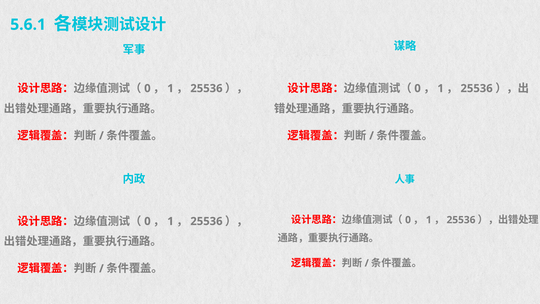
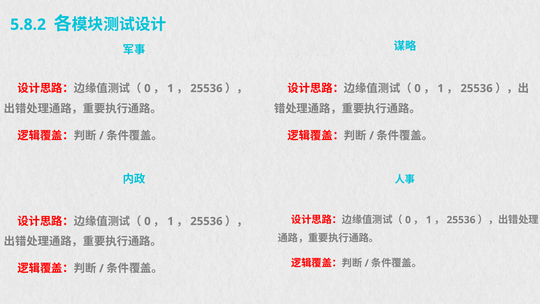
5.6.1: 5.6.1 -> 5.8.2
